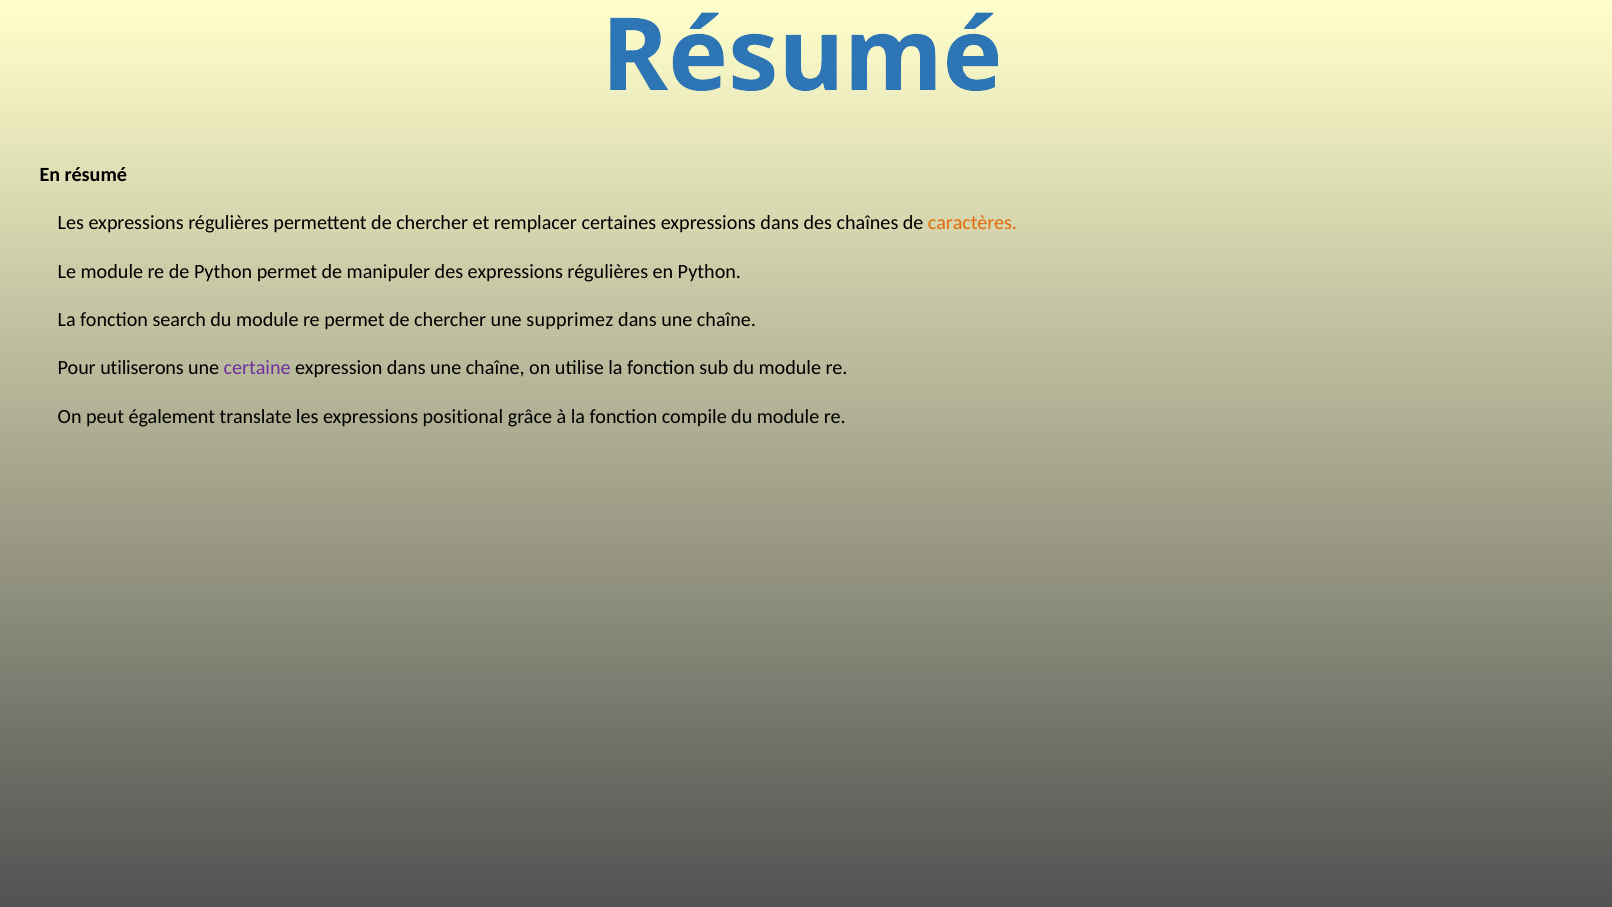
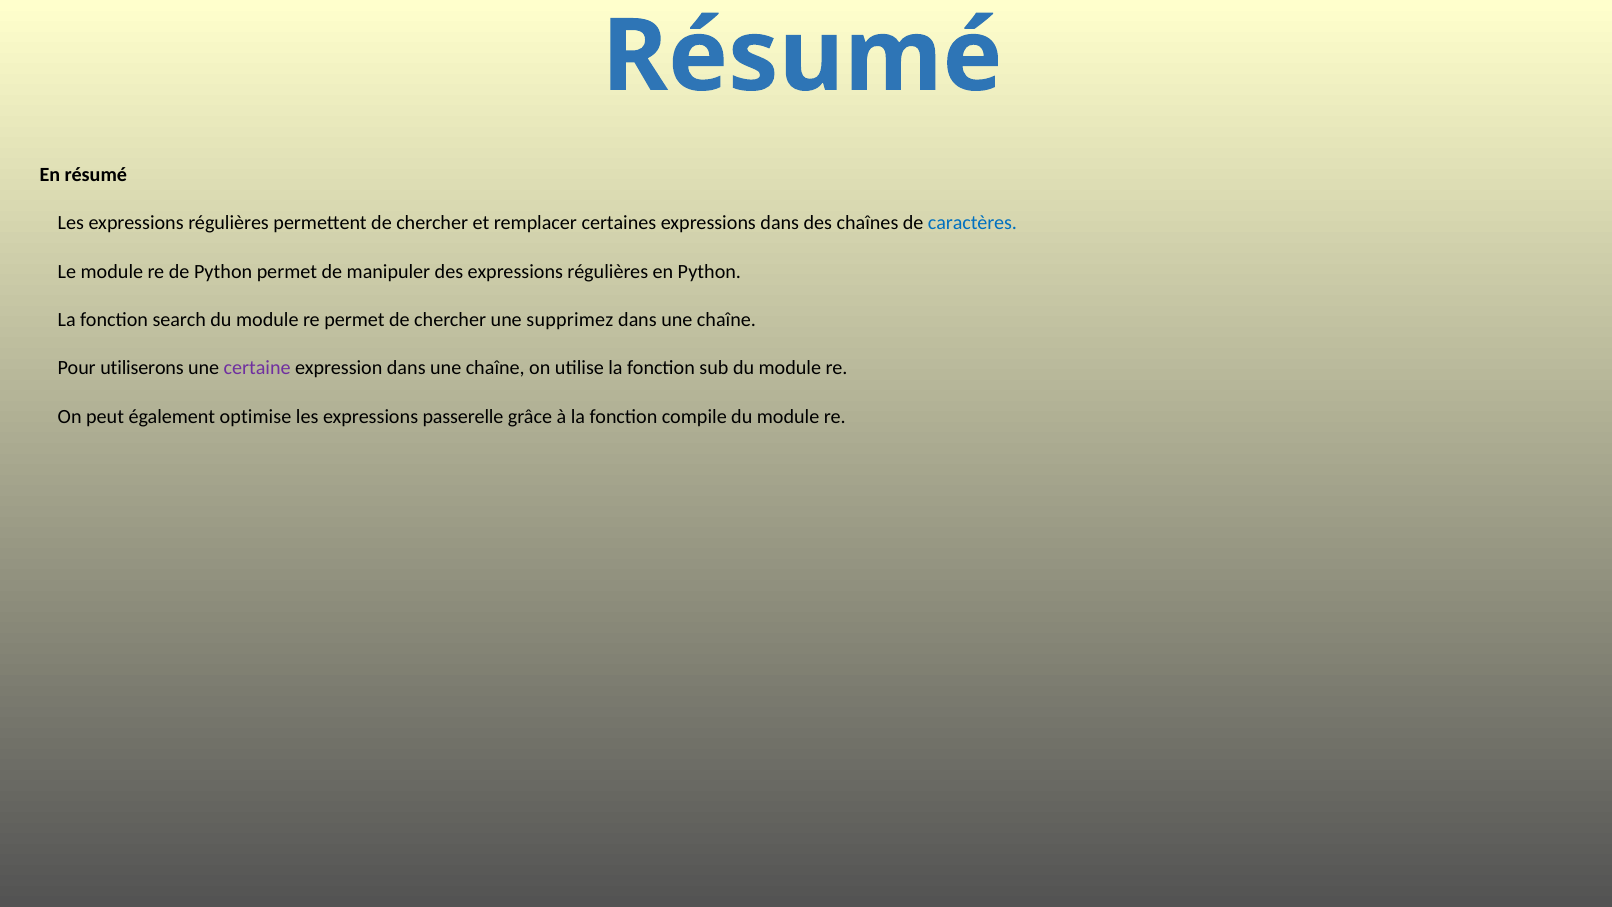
caractères colour: orange -> blue
translate: translate -> optimise
positional: positional -> passerelle
